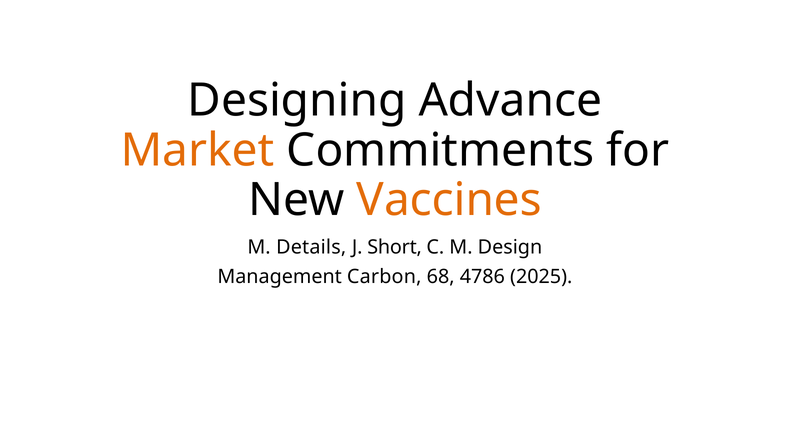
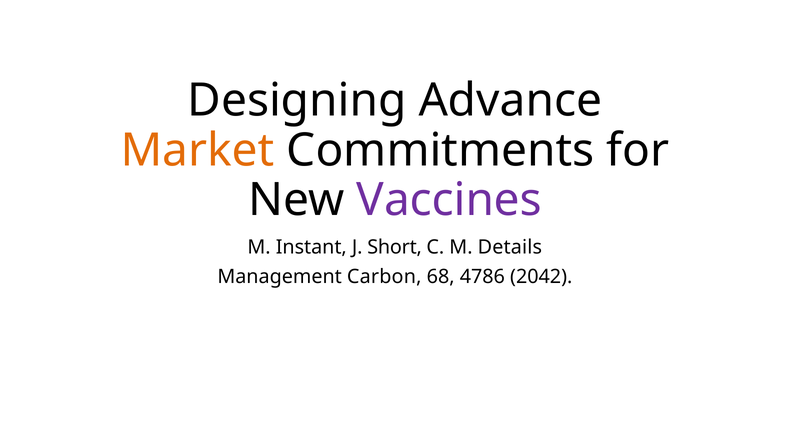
Vaccines colour: orange -> purple
Details: Details -> Instant
Design: Design -> Details
2025: 2025 -> 2042
